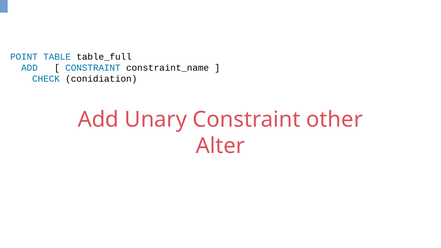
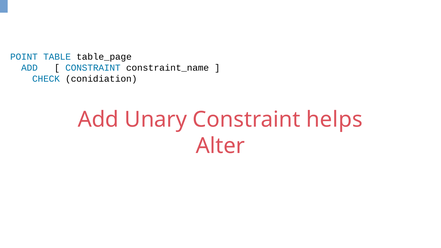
table_full: table_full -> table_page
other: other -> helps
